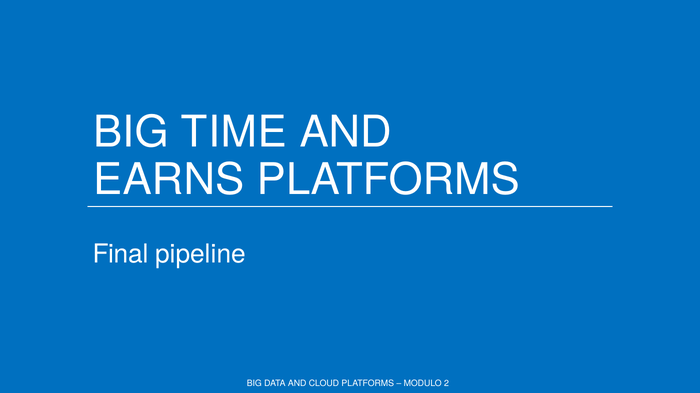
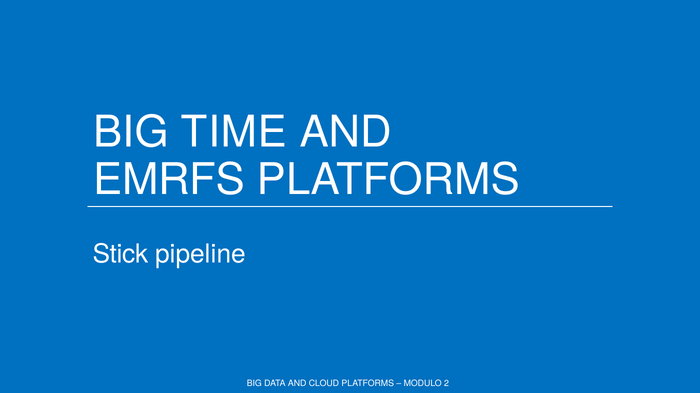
EARNS: EARNS -> EMRFS
Final: Final -> Stick
